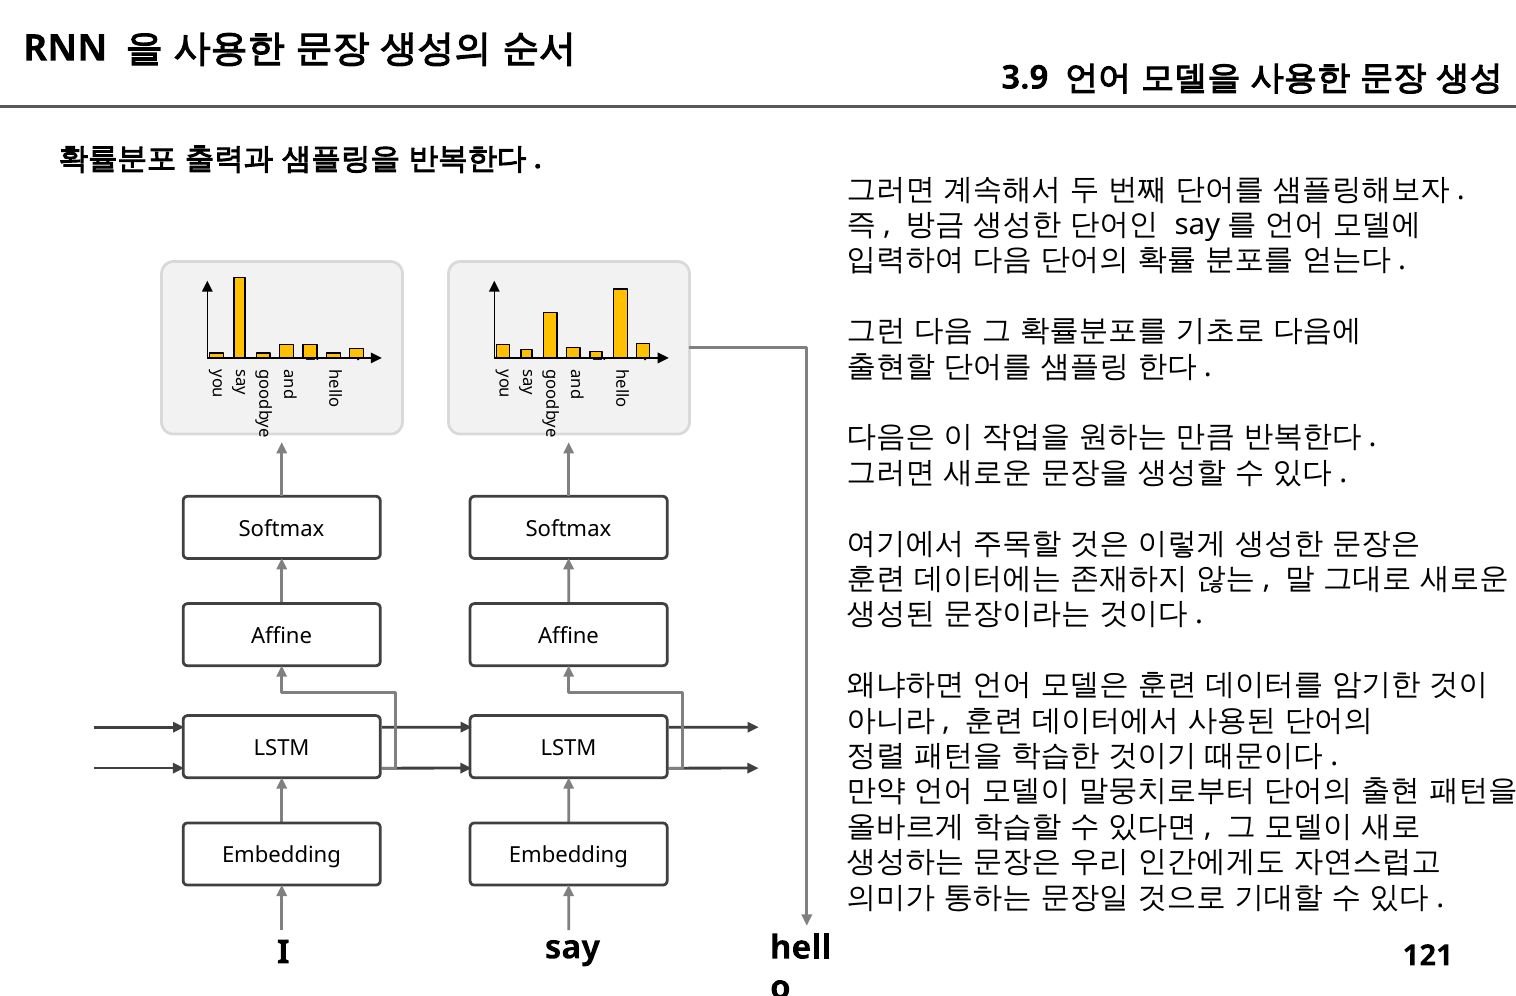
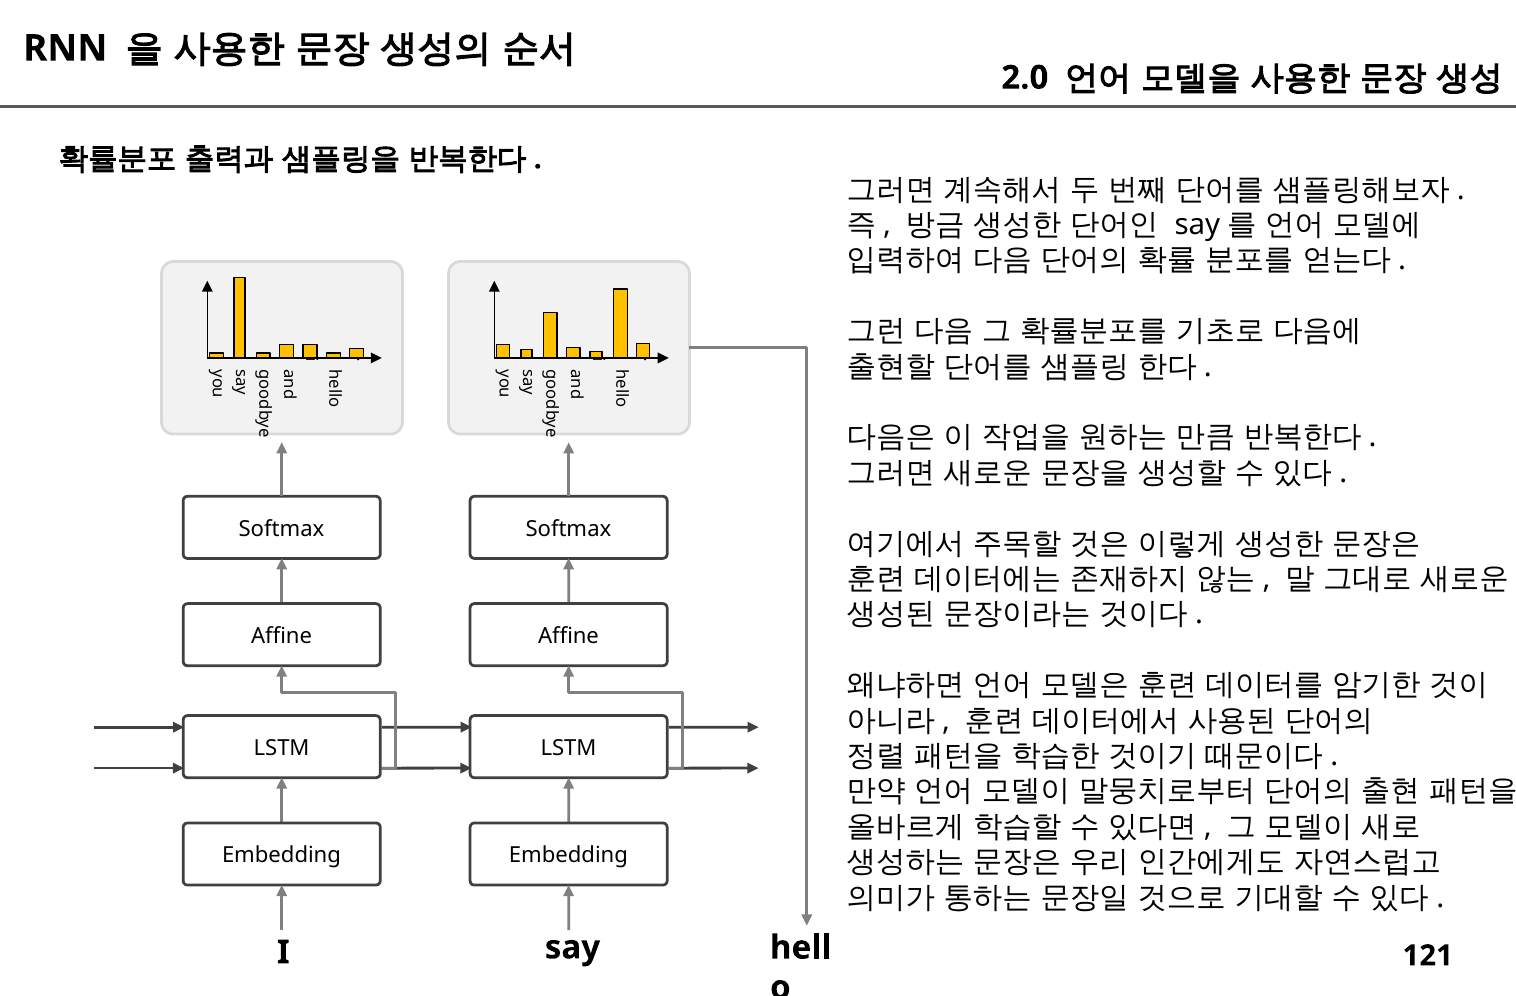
3.9: 3.9 -> 2.0
